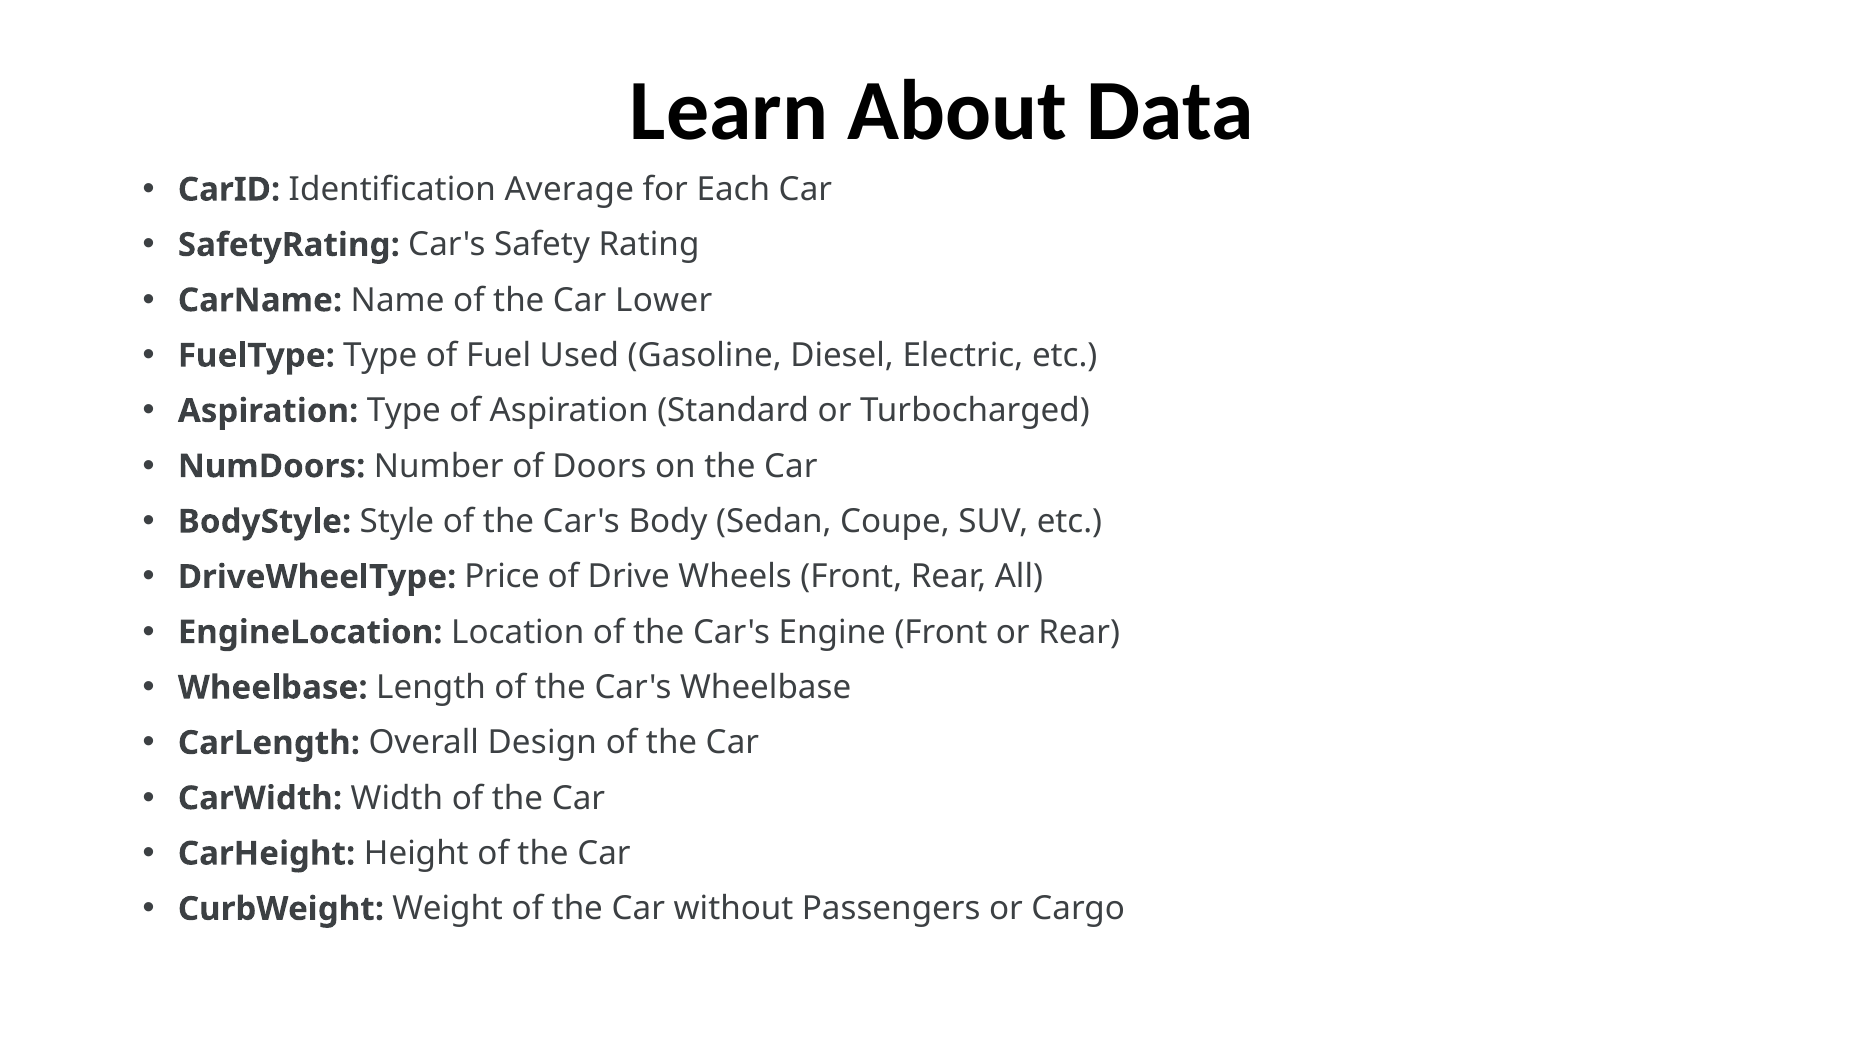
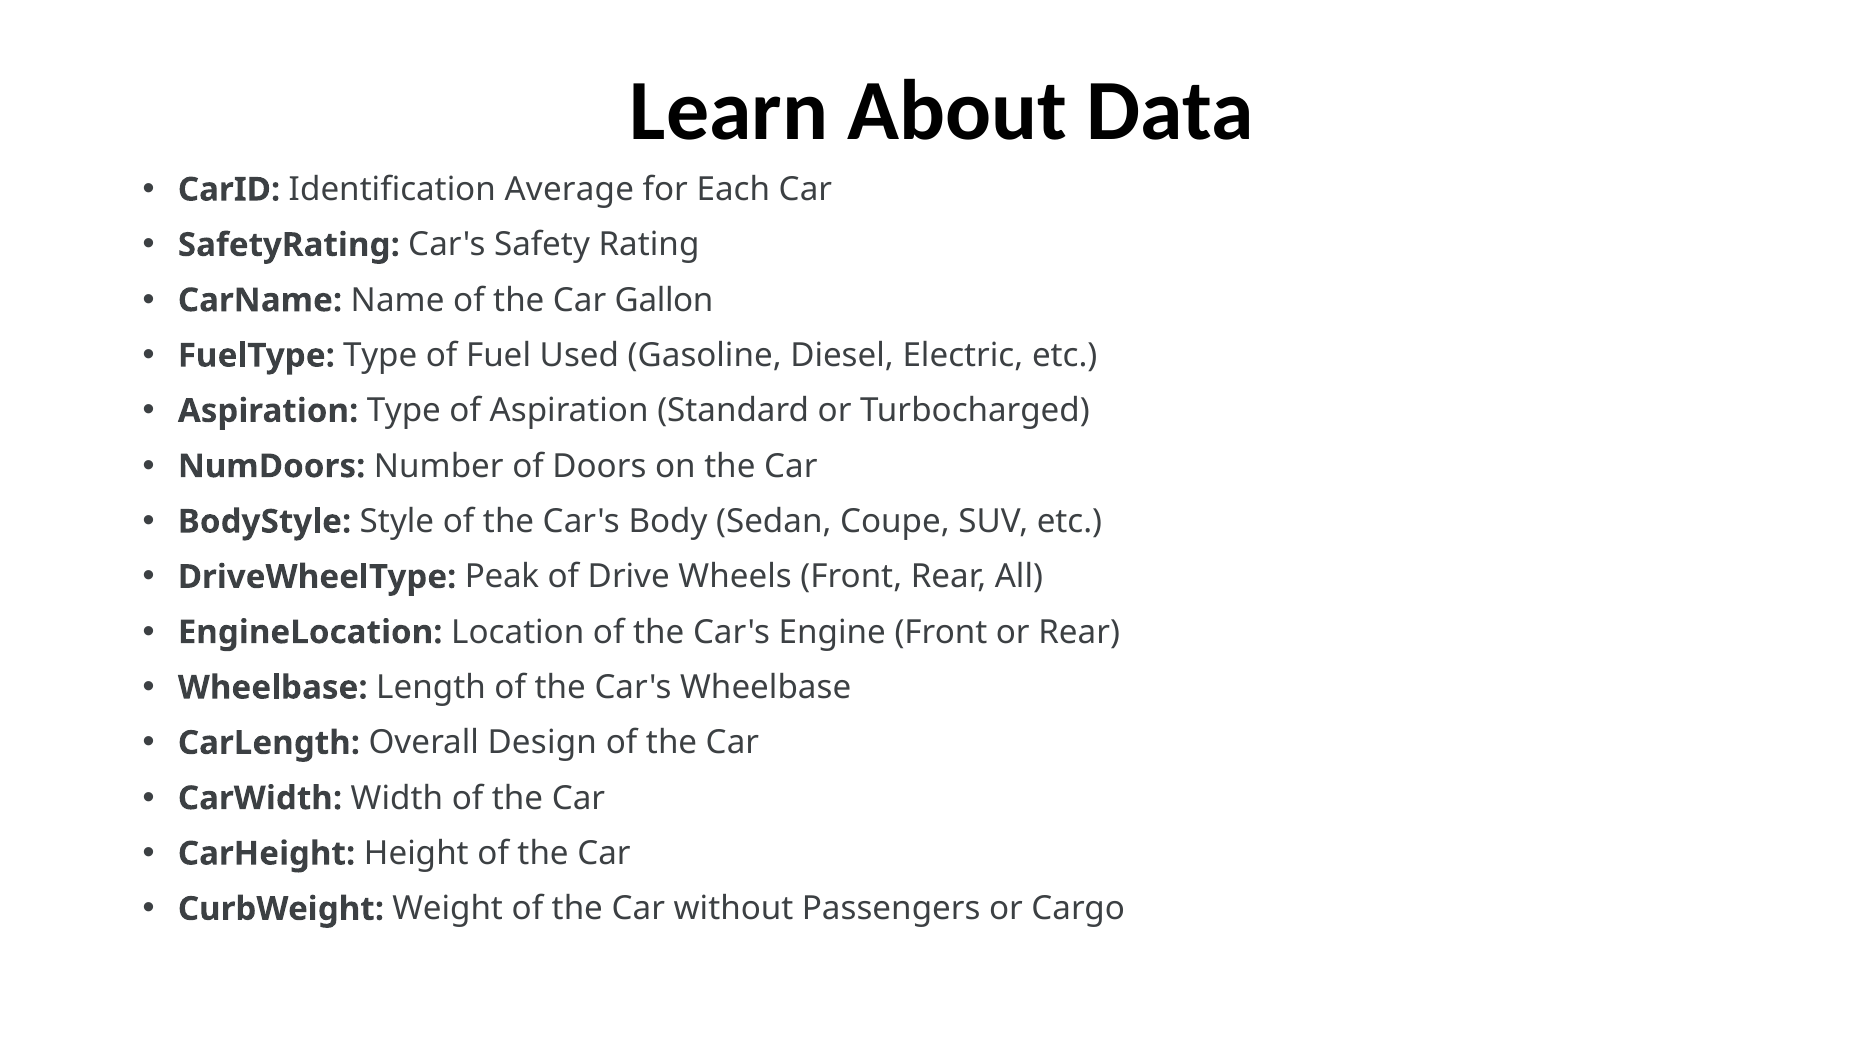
Lower: Lower -> Gallon
Price: Price -> Peak
